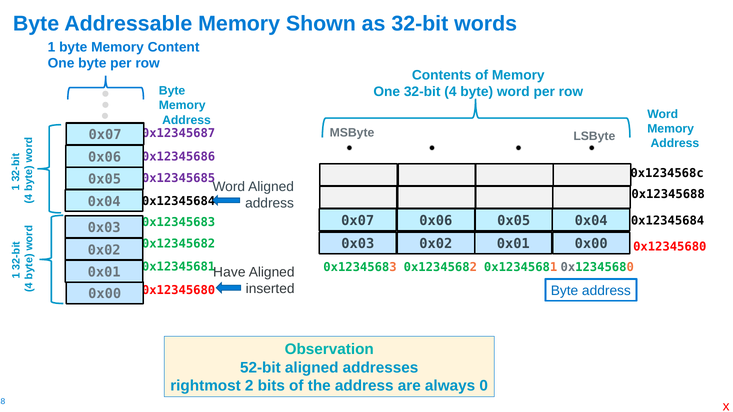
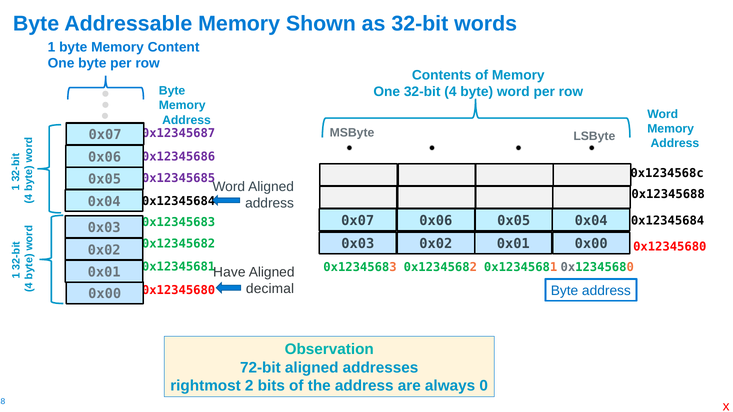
inserted: inserted -> decimal
52-bit: 52-bit -> 72-bit
